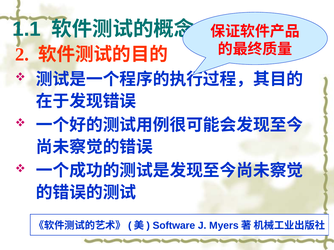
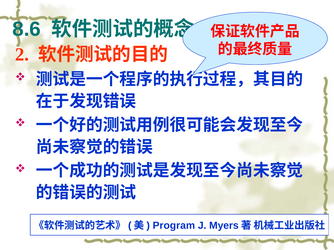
1.1: 1.1 -> 8.6
Software: Software -> Program
